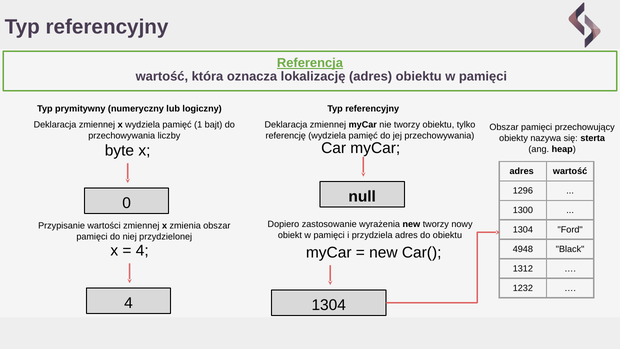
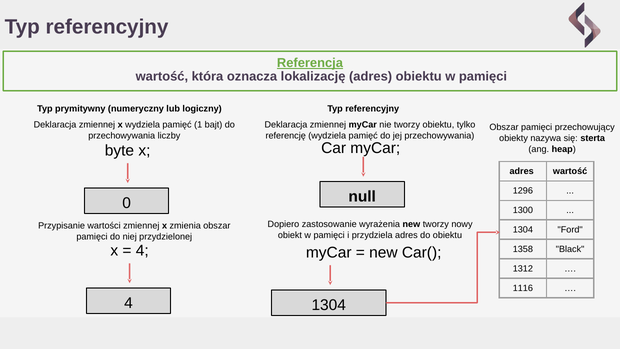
4948: 4948 -> 1358
1232: 1232 -> 1116
